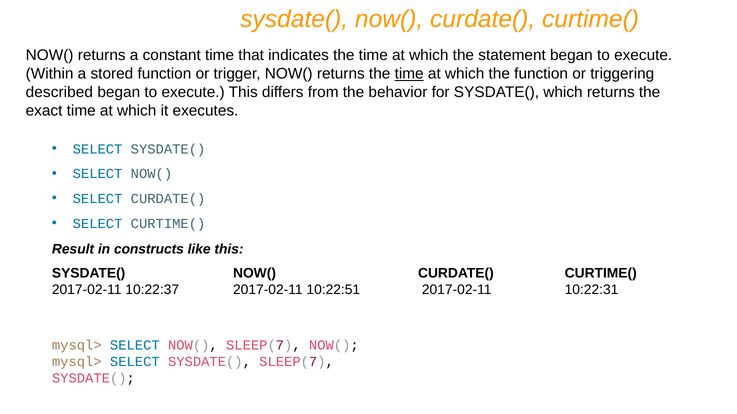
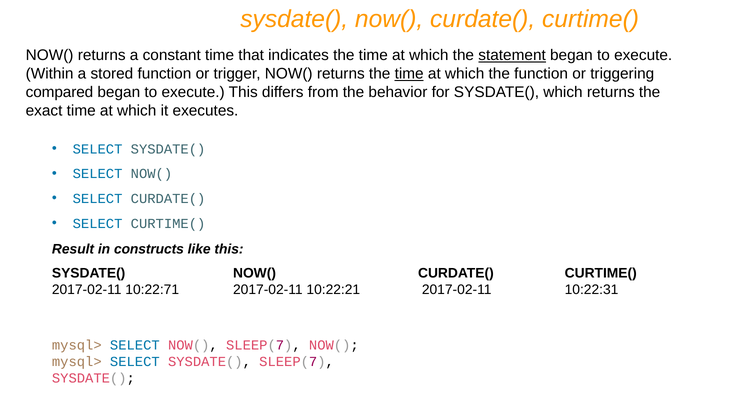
statement underline: none -> present
described: described -> compared
10:22:37: 10:22:37 -> 10:22:71
10:22:51: 10:22:51 -> 10:22:21
